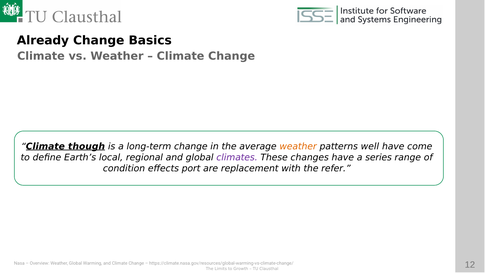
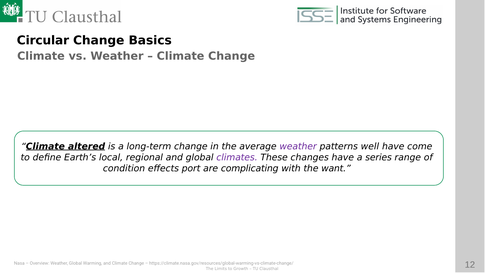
Already: Already -> Circular
though: though -> altered
weather at (298, 146) colour: orange -> purple
replacement: replacement -> complicating
refer: refer -> want
